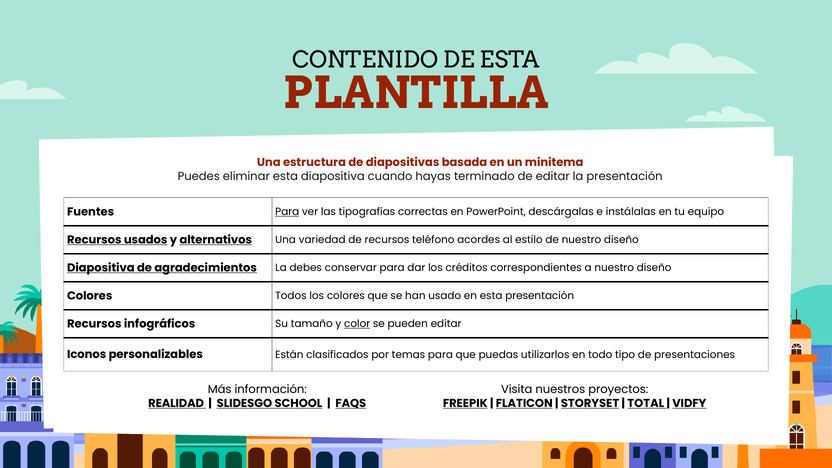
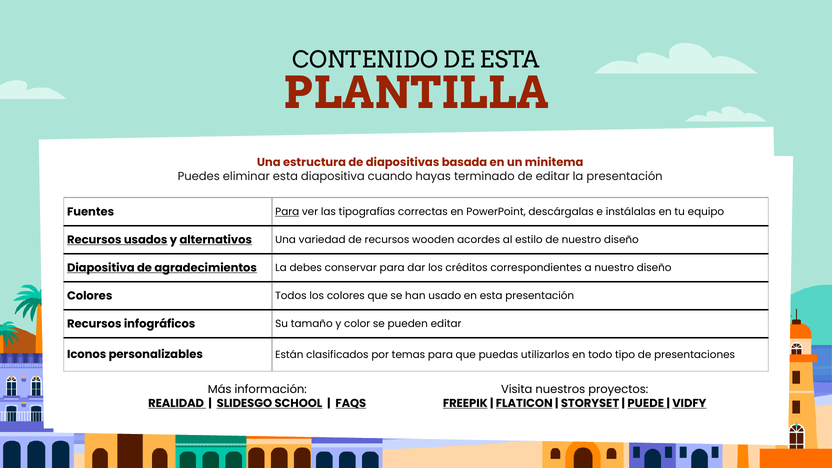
teléfono: teléfono -> wooden
color underline: present -> none
TOTAL: TOTAL -> PUEDE
